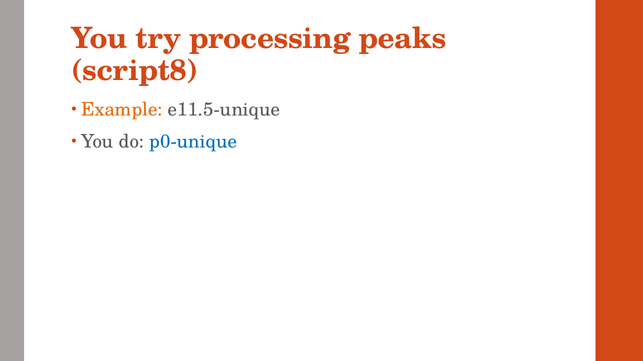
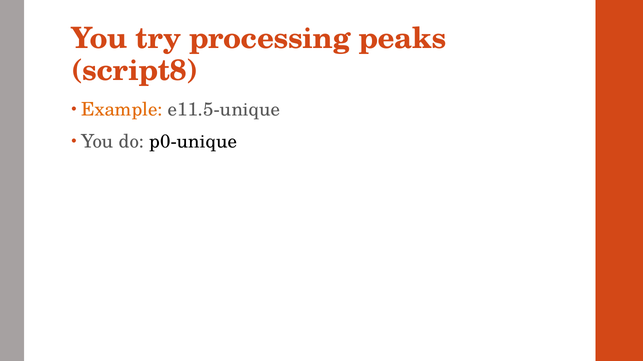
p0-unique colour: blue -> black
